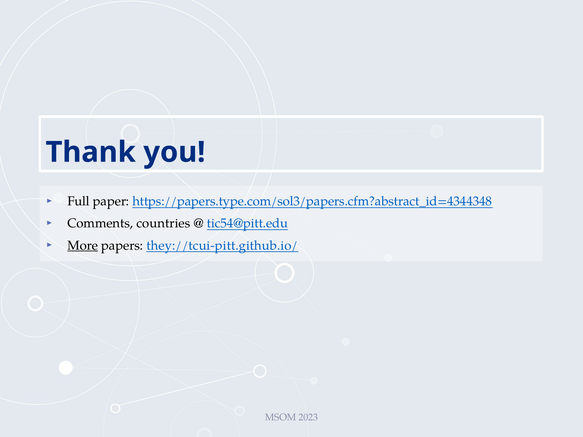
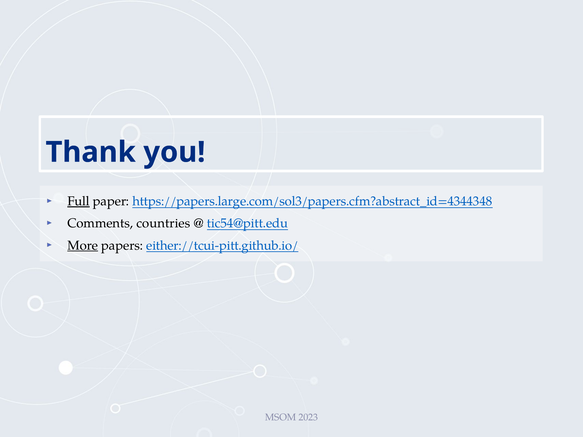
Full underline: none -> present
https://papers.type.com/sol3/papers.cfm?abstract_id=4344348: https://papers.type.com/sol3/papers.cfm?abstract_id=4344348 -> https://papers.large.com/sol3/papers.cfm?abstract_id=4344348
they://tcui-pitt.github.io/: they://tcui-pitt.github.io/ -> either://tcui-pitt.github.io/
